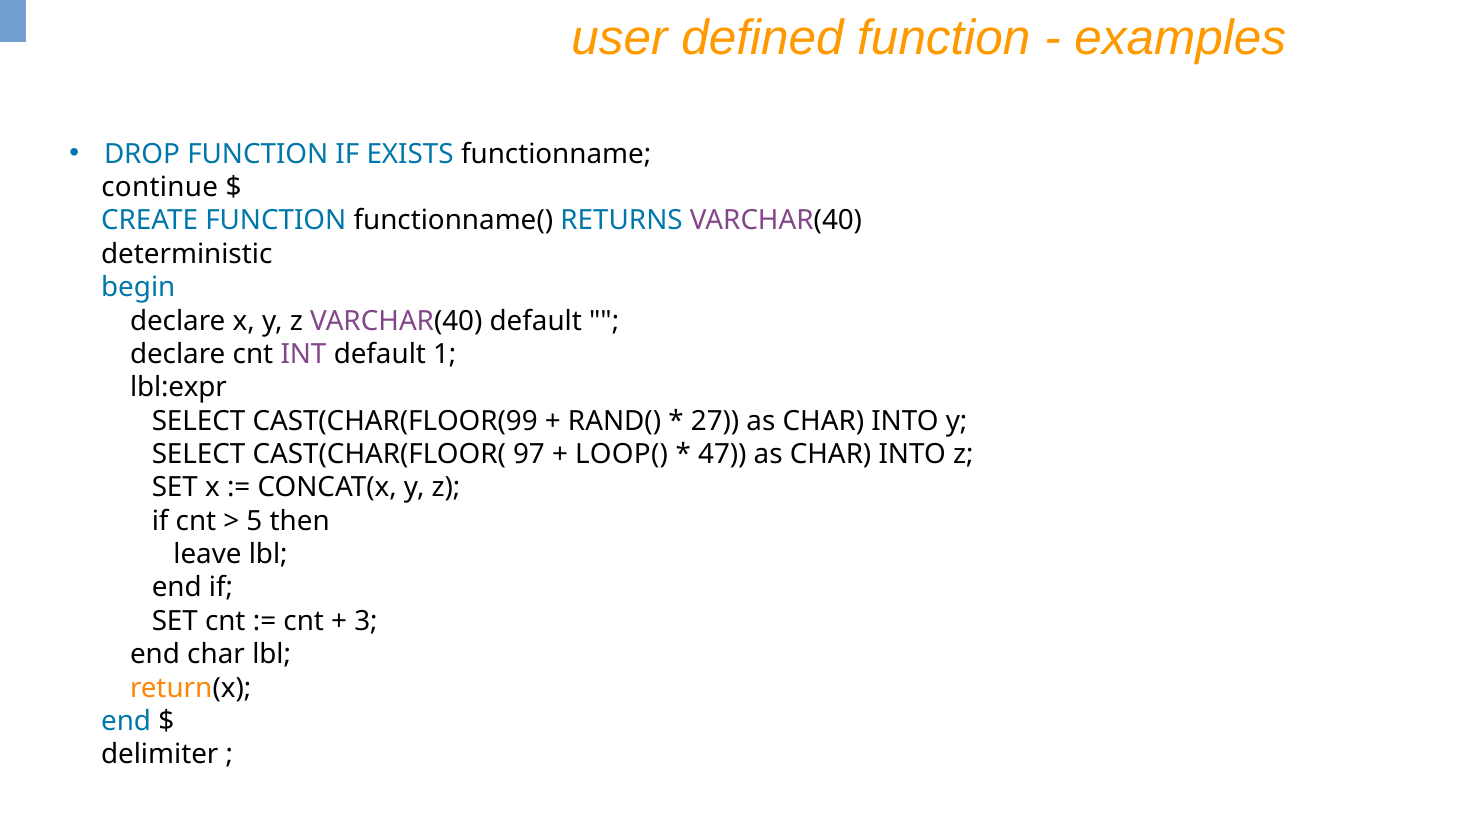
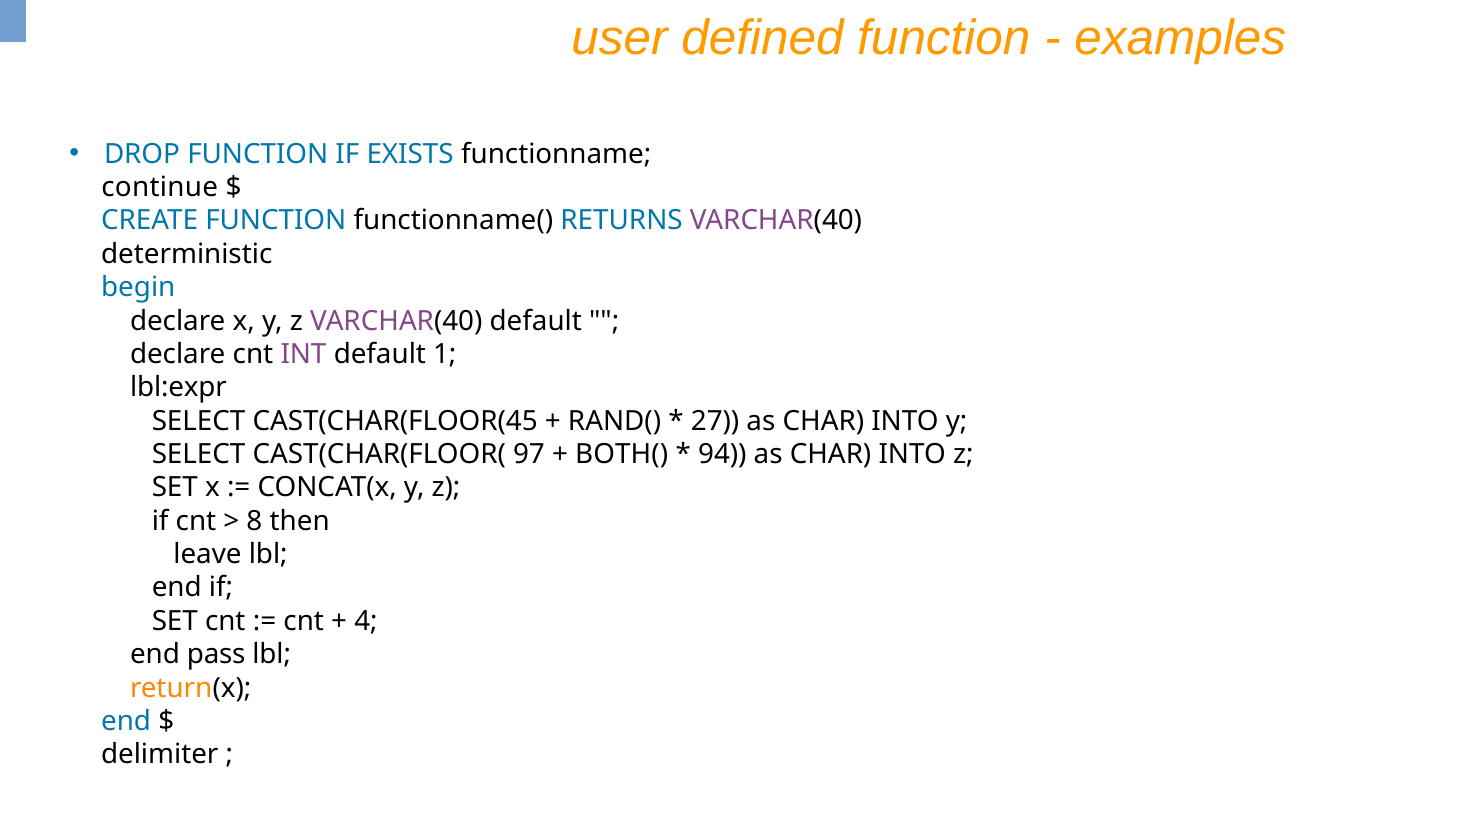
CAST(CHAR(FLOOR(99: CAST(CHAR(FLOOR(99 -> CAST(CHAR(FLOOR(45
LOOP(: LOOP( -> BOTH(
47: 47 -> 94
5: 5 -> 8
3: 3 -> 4
end char: char -> pass
